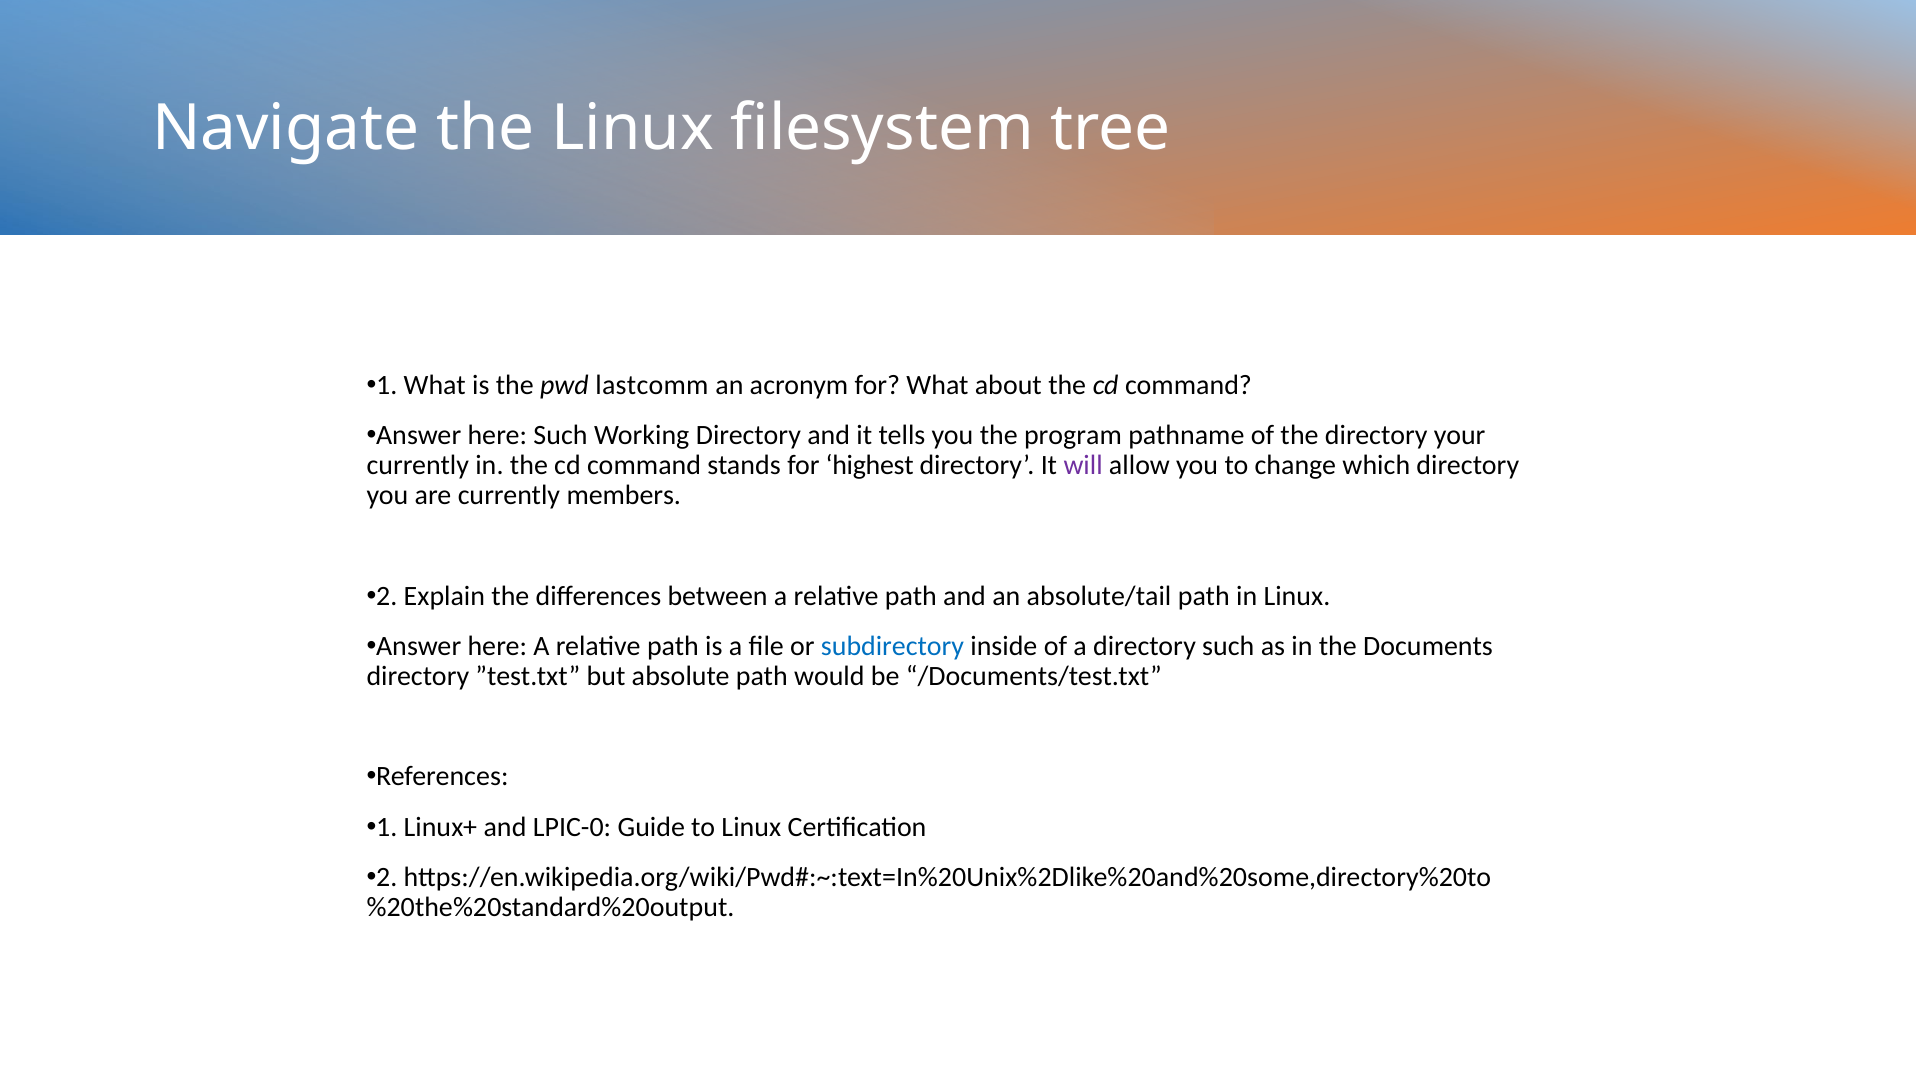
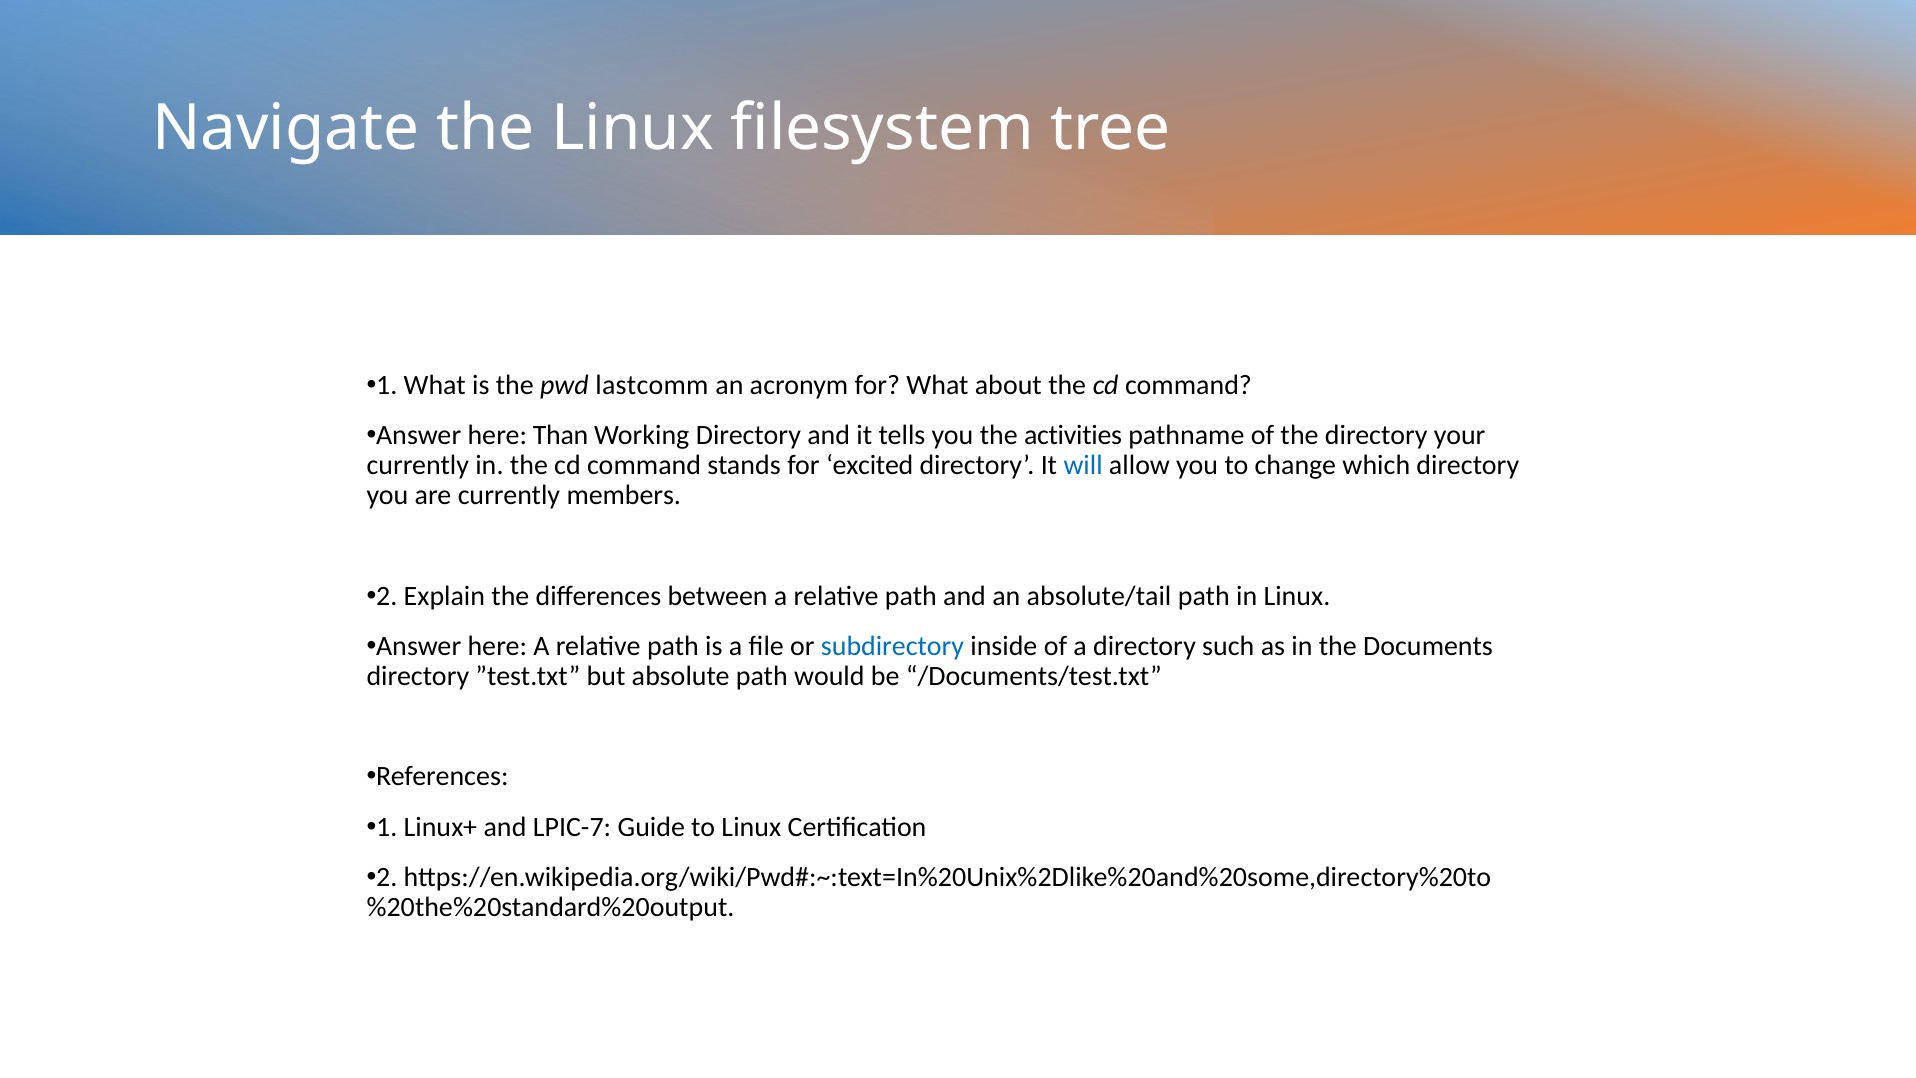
here Such: Such -> Than
program: program -> activities
highest: highest -> excited
will colour: purple -> blue
LPIC-0: LPIC-0 -> LPIC-7
